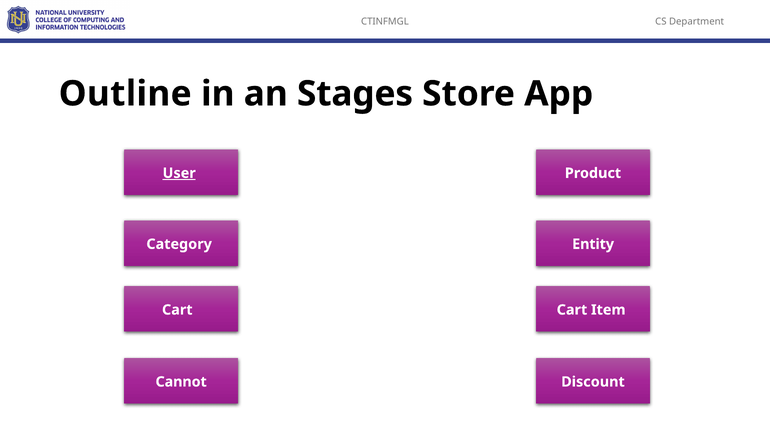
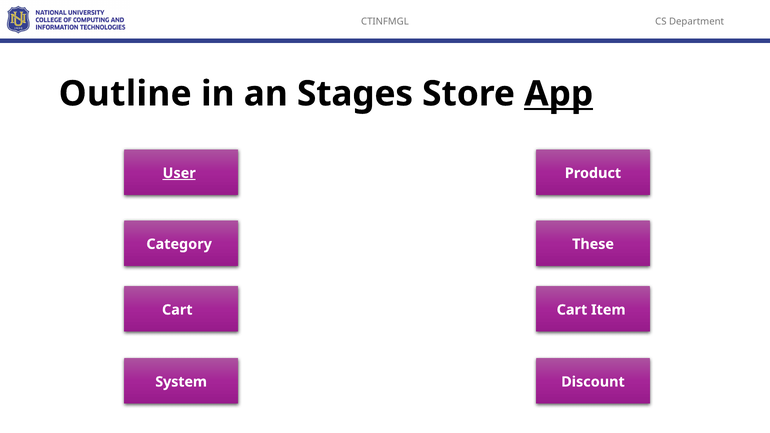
App underline: none -> present
Entity: Entity -> These
Cannot: Cannot -> System
